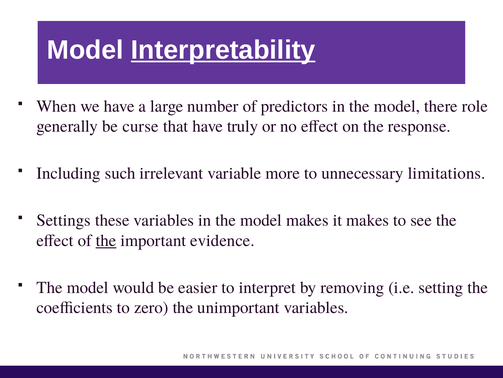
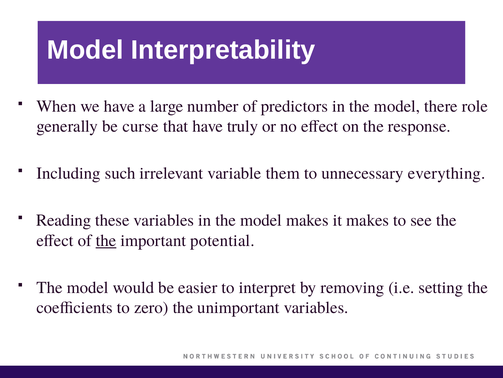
Interpretability underline: present -> none
more: more -> them
limitations: limitations -> everything
Settings: Settings -> Reading
evidence: evidence -> potential
